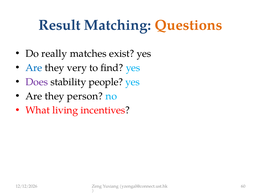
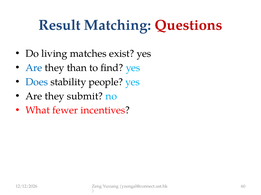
Questions colour: orange -> red
really: really -> living
very: very -> than
Does colour: purple -> blue
person: person -> submit
living: living -> fewer
